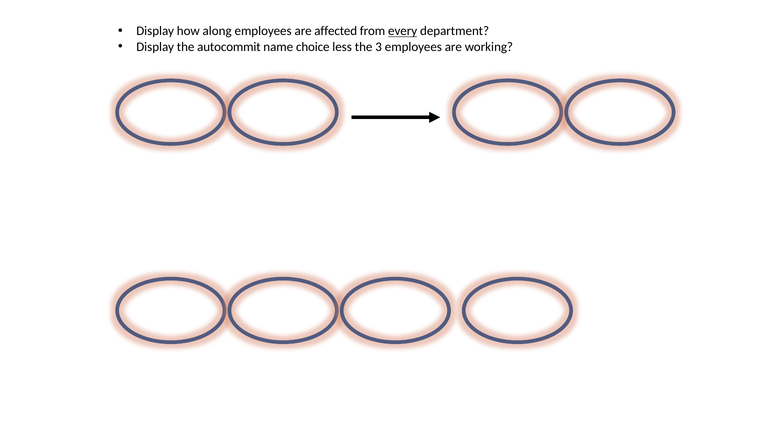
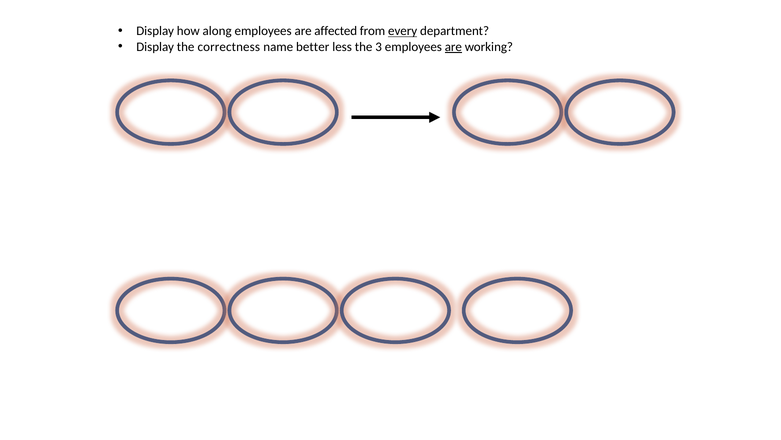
autocommit: autocommit -> correctness
choice: choice -> better
are at (453, 47) underline: none -> present
